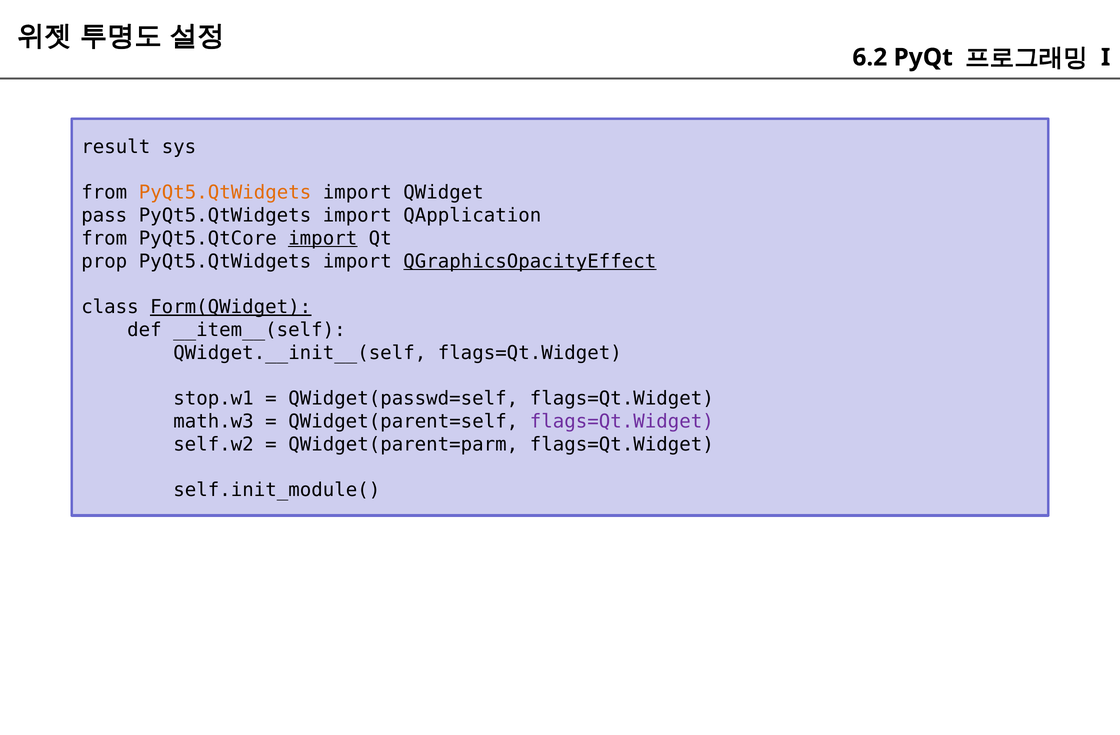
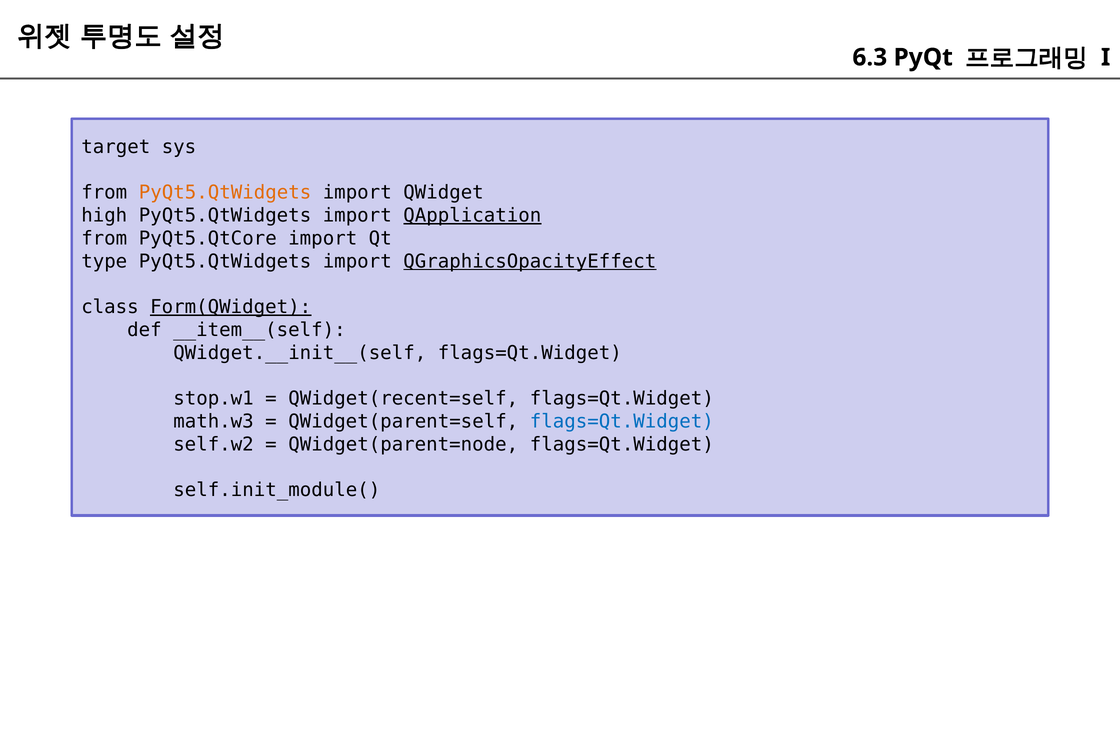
6.2: 6.2 -> 6.3
result: result -> target
pass: pass -> high
QApplication underline: none -> present
import at (323, 239) underline: present -> none
prop: prop -> type
QWidget(passwd=self: QWidget(passwd=self -> QWidget(recent=self
flags=Qt.Widget at (622, 422) colour: purple -> blue
QWidget(parent=parm: QWidget(parent=parm -> QWidget(parent=node
